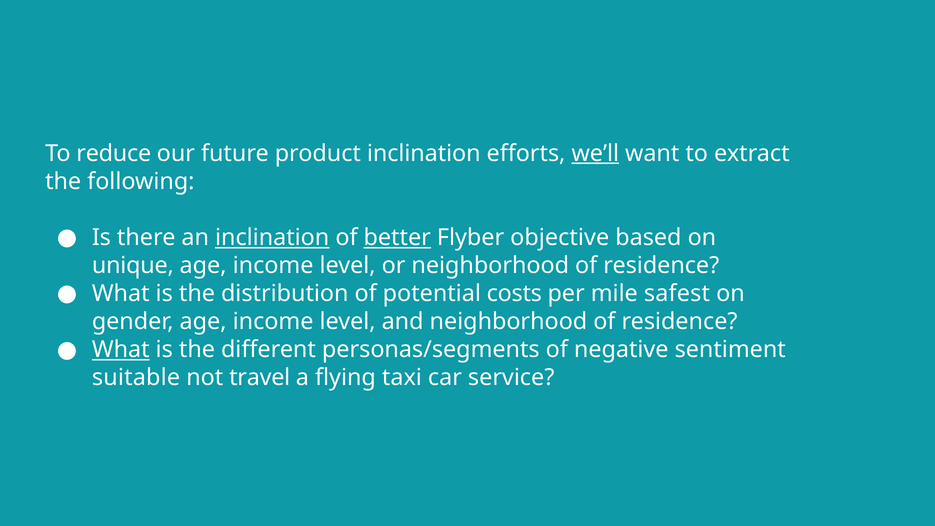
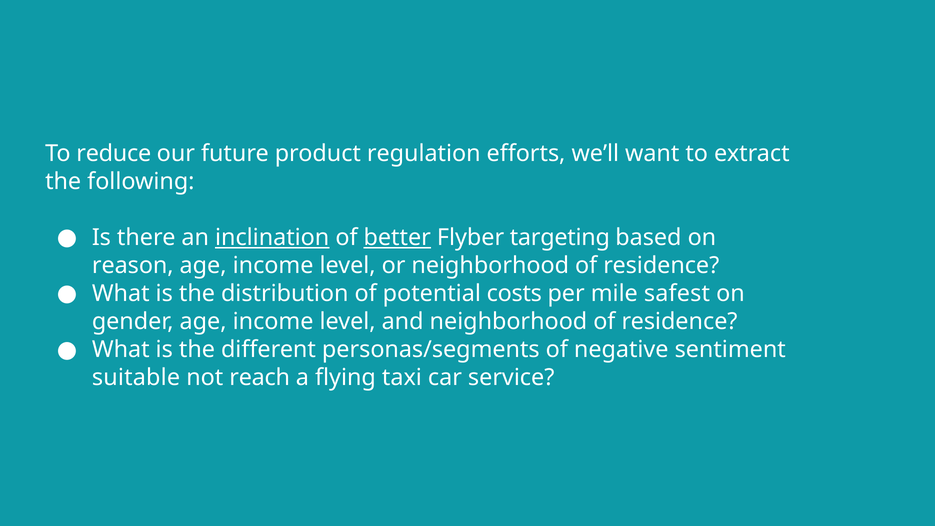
product inclination: inclination -> regulation
we’ll underline: present -> none
objective: objective -> targeting
unique: unique -> reason
What at (121, 350) underline: present -> none
travel: travel -> reach
